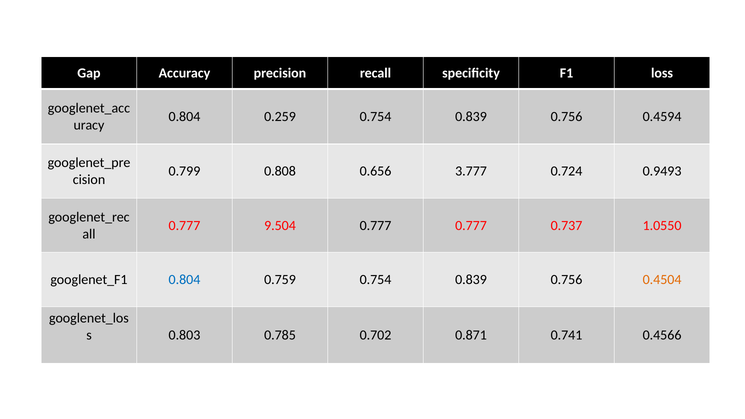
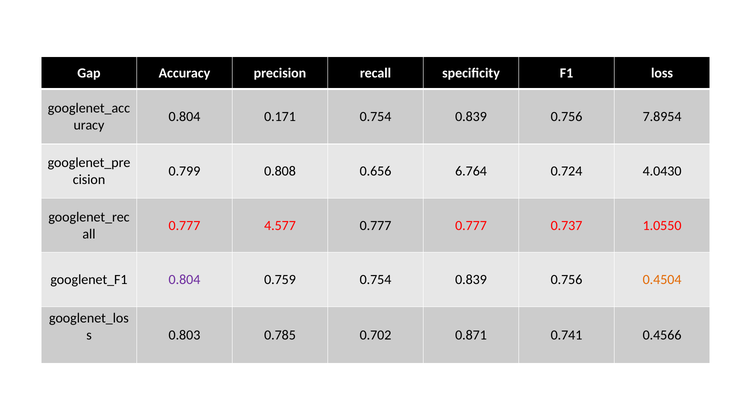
0.259: 0.259 -> 0.171
0.4594: 0.4594 -> 7.8954
3.777: 3.777 -> 6.764
0.9493: 0.9493 -> 4.0430
9.504: 9.504 -> 4.577
0.804 at (184, 280) colour: blue -> purple
